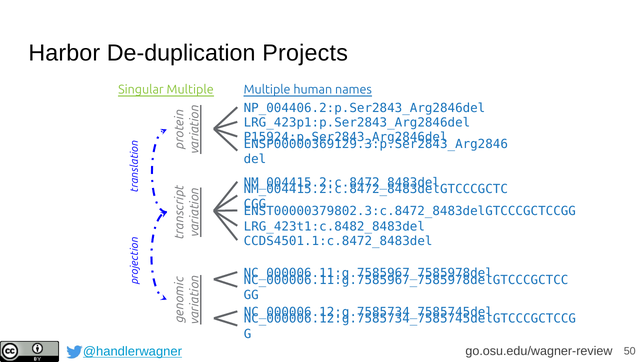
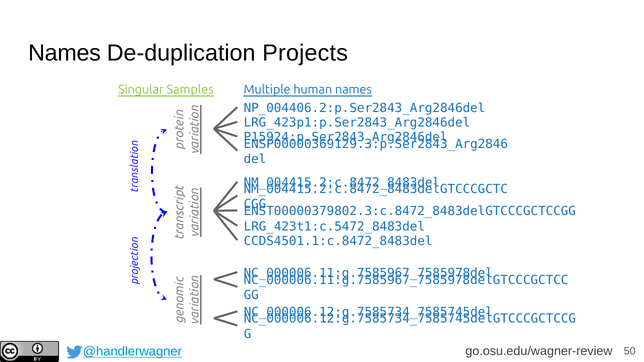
Harbor at (64, 53): Harbor -> Names
Singular Multiple: Multiple -> Samples
LRG_423t1:c.8482_8483del: LRG_423t1:c.8482_8483del -> LRG_423t1:c.5472_8483del
